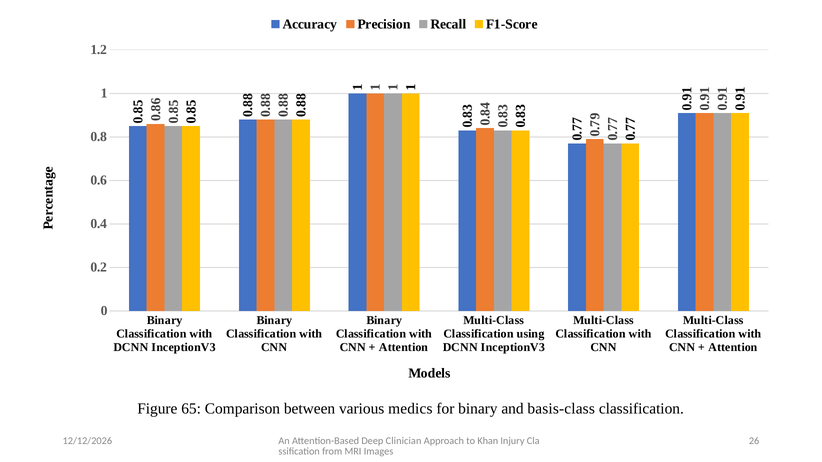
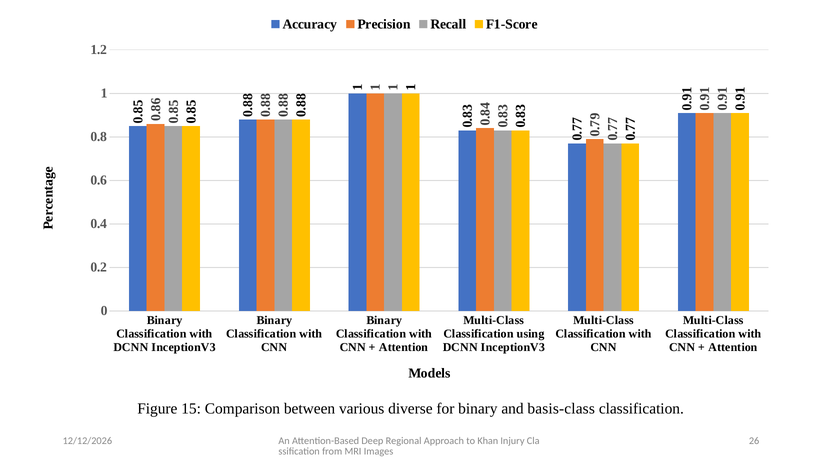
65: 65 -> 15
medics: medics -> diverse
Clinician: Clinician -> Regional
